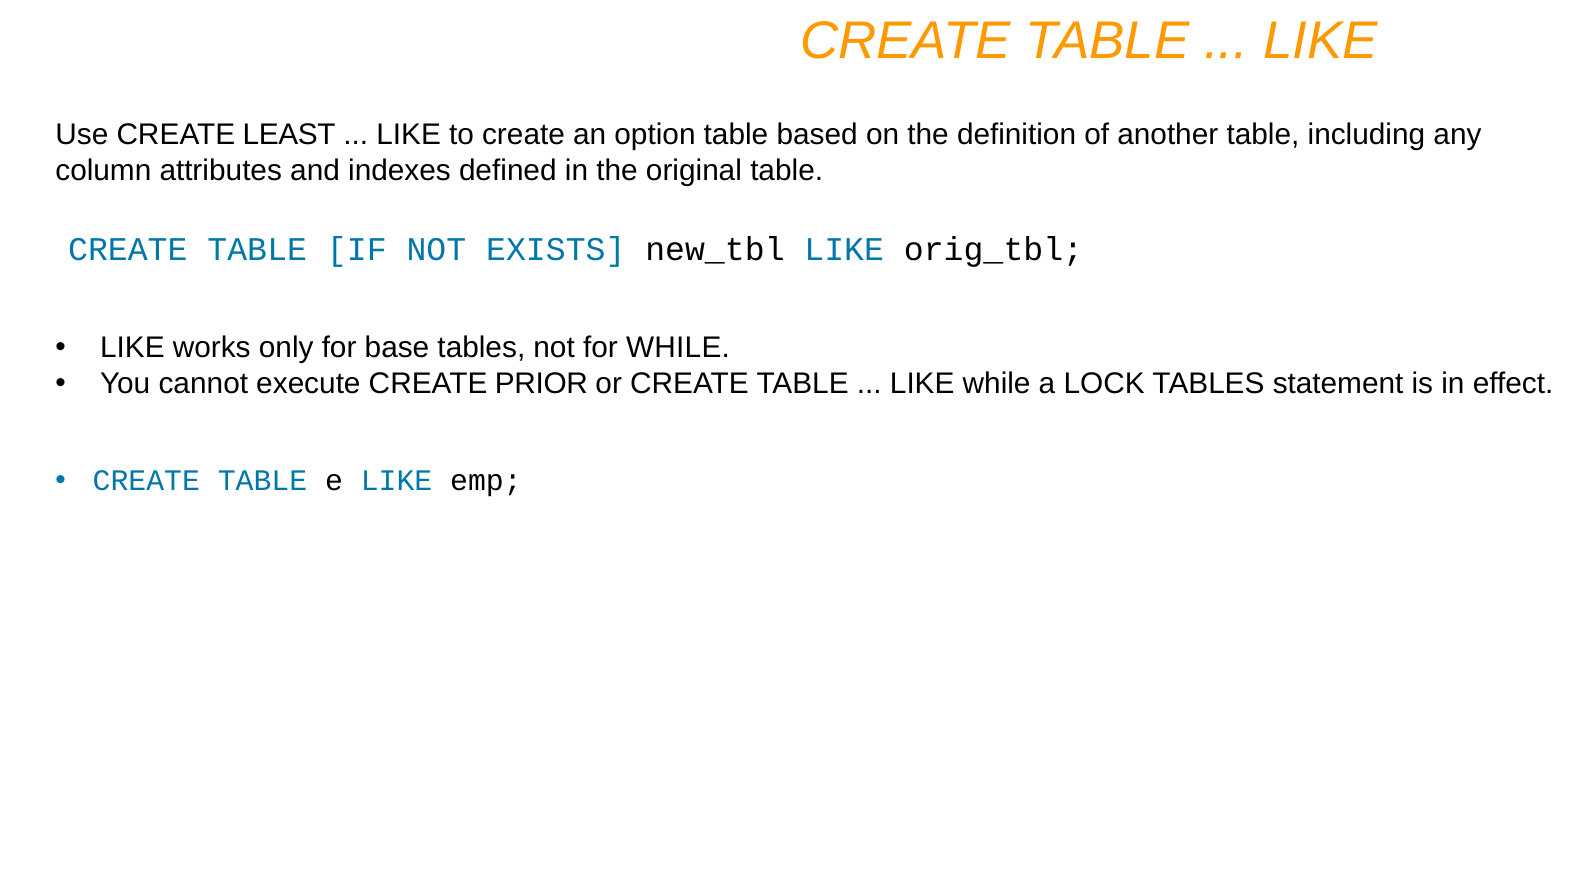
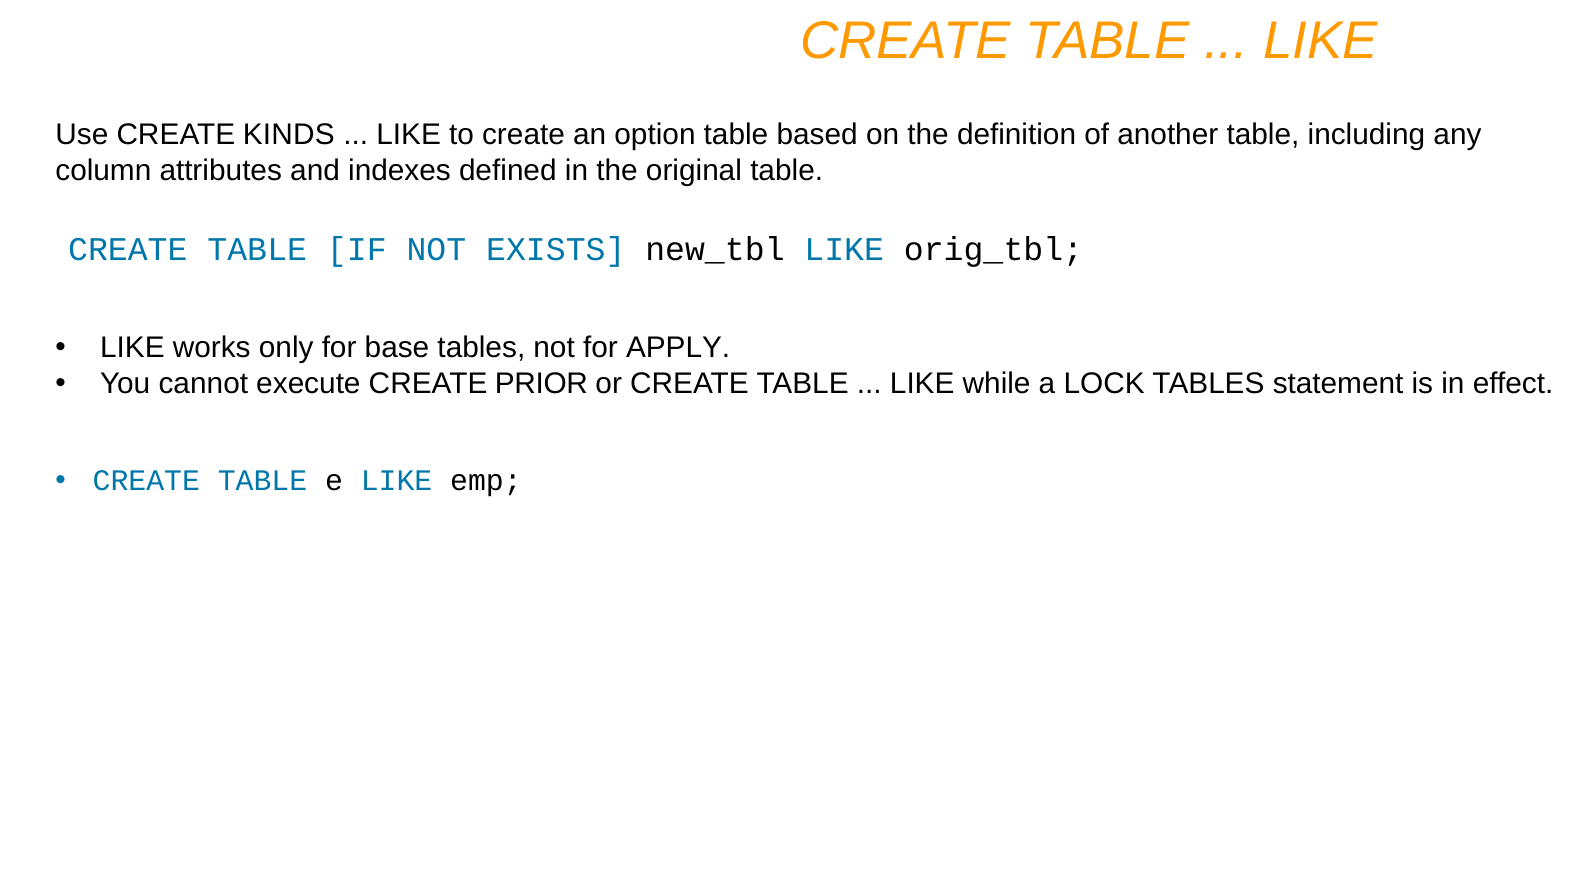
LEAST: LEAST -> KINDS
for WHILE: WHILE -> APPLY
